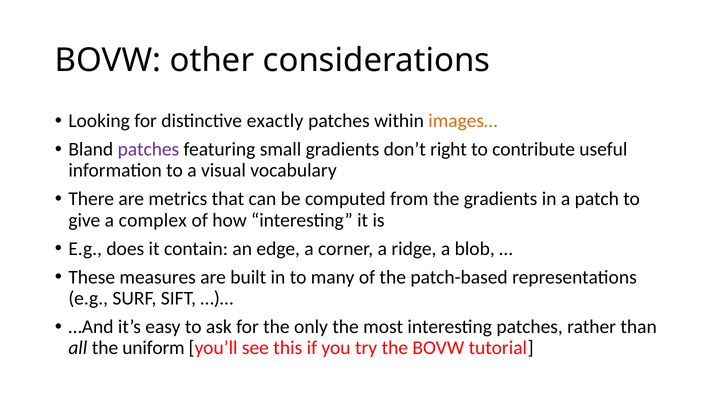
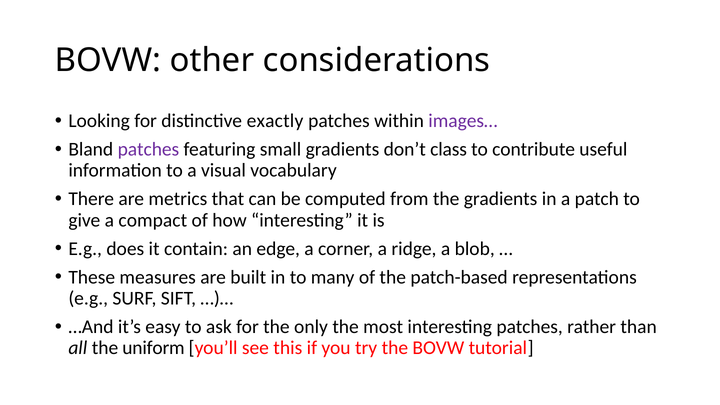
images… colour: orange -> purple
right: right -> class
complex: complex -> compact
